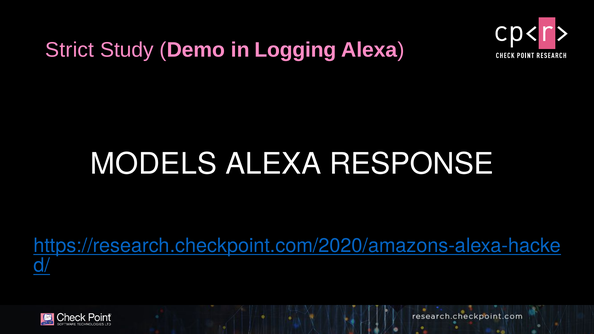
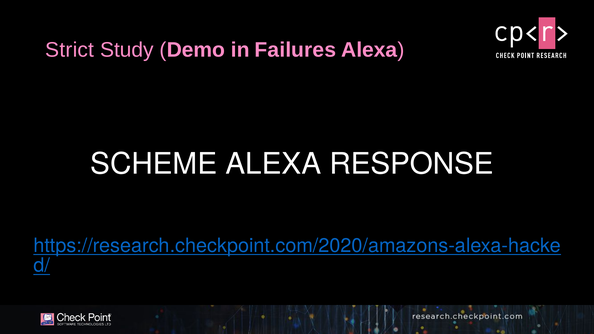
Logging: Logging -> Failures
MODELS: MODELS -> SCHEME
